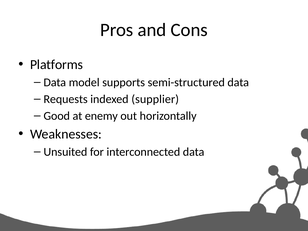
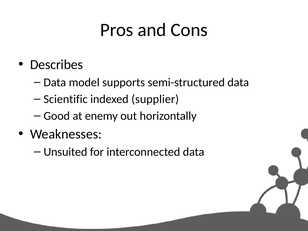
Platforms: Platforms -> Describes
Requests: Requests -> Scientific
